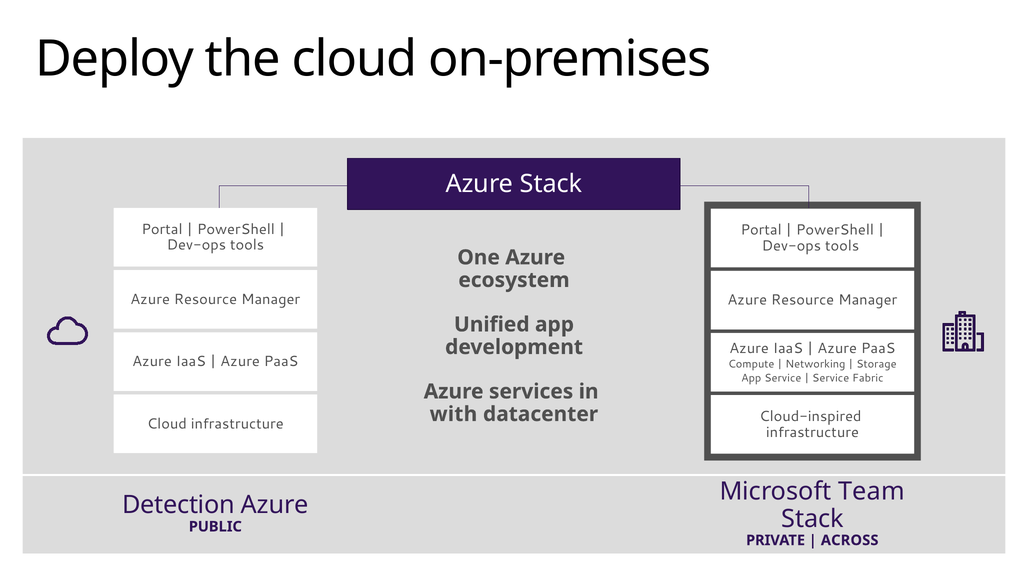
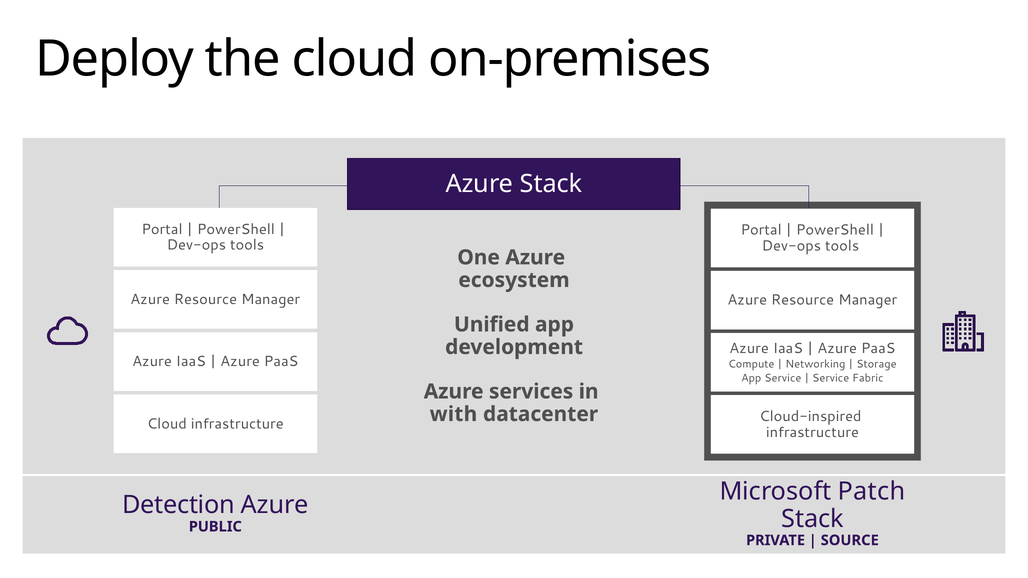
Team: Team -> Patch
ACROSS: ACROSS -> SOURCE
